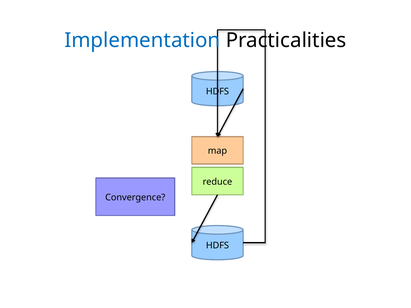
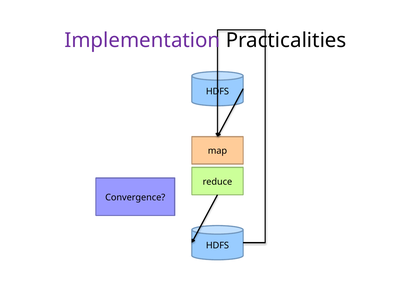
Implementation colour: blue -> purple
